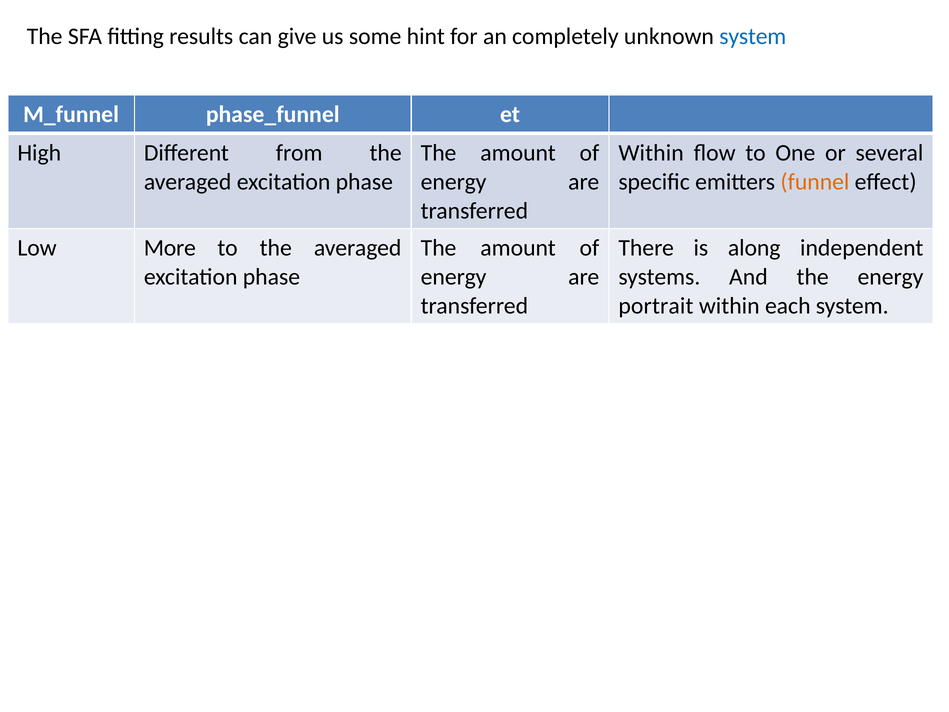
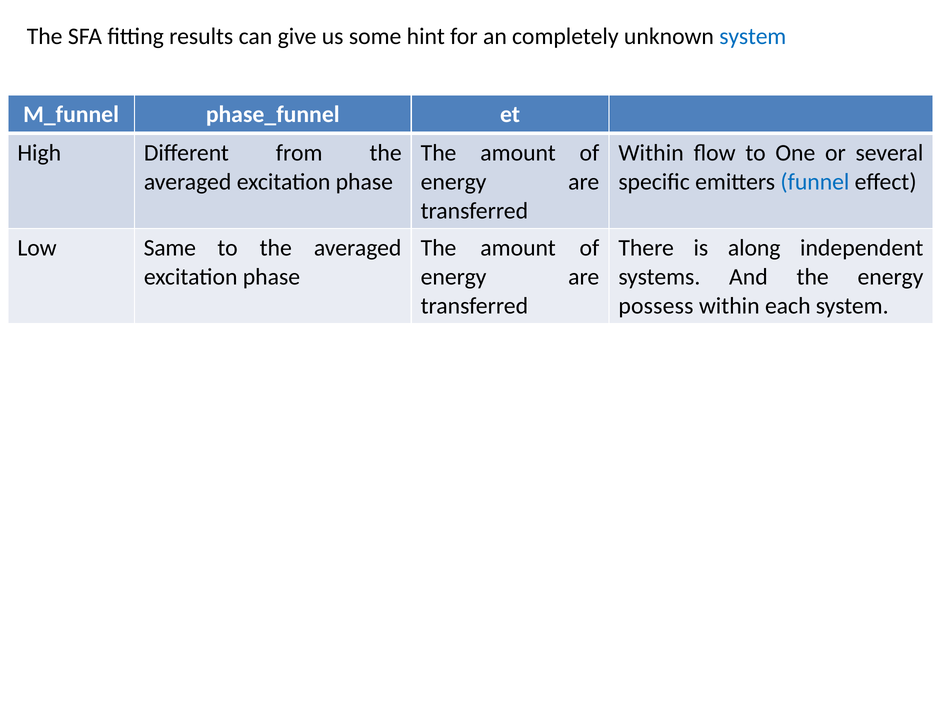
funnel colour: orange -> blue
More: More -> Same
portrait: portrait -> possess
